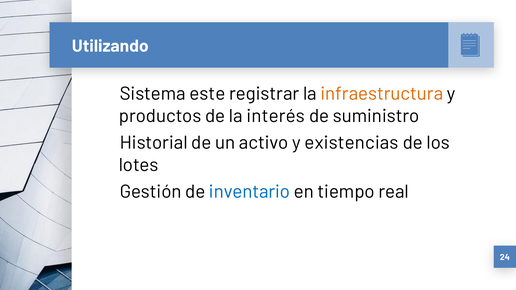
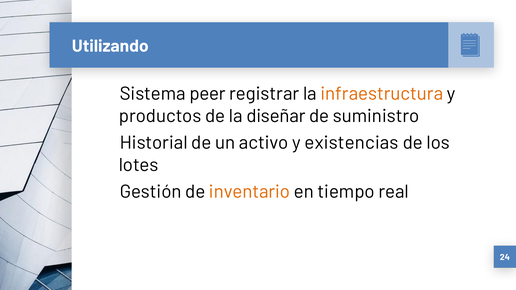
este: este -> peer
interés: interés -> diseñar
inventario colour: blue -> orange
